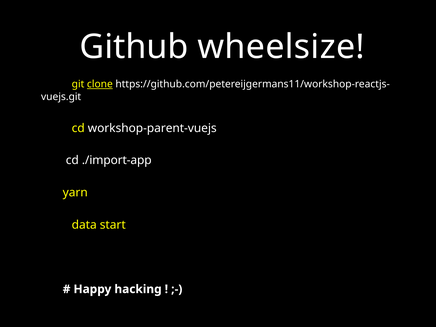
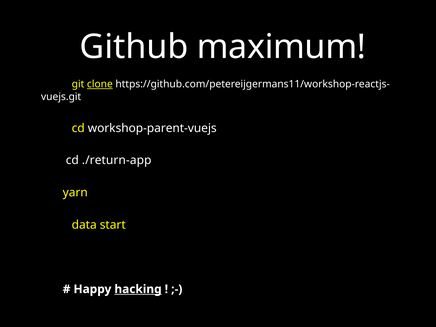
wheelsize: wheelsize -> maximum
./import-app: ./import-app -> ./return-app
hacking underline: none -> present
